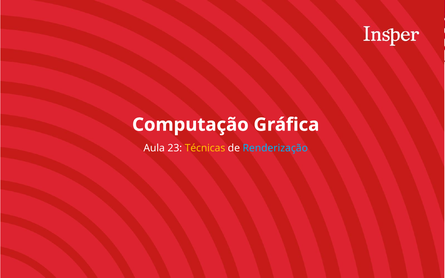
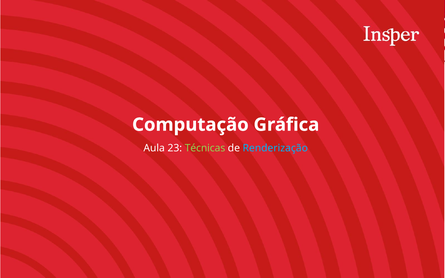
Técnicas colour: yellow -> light green
